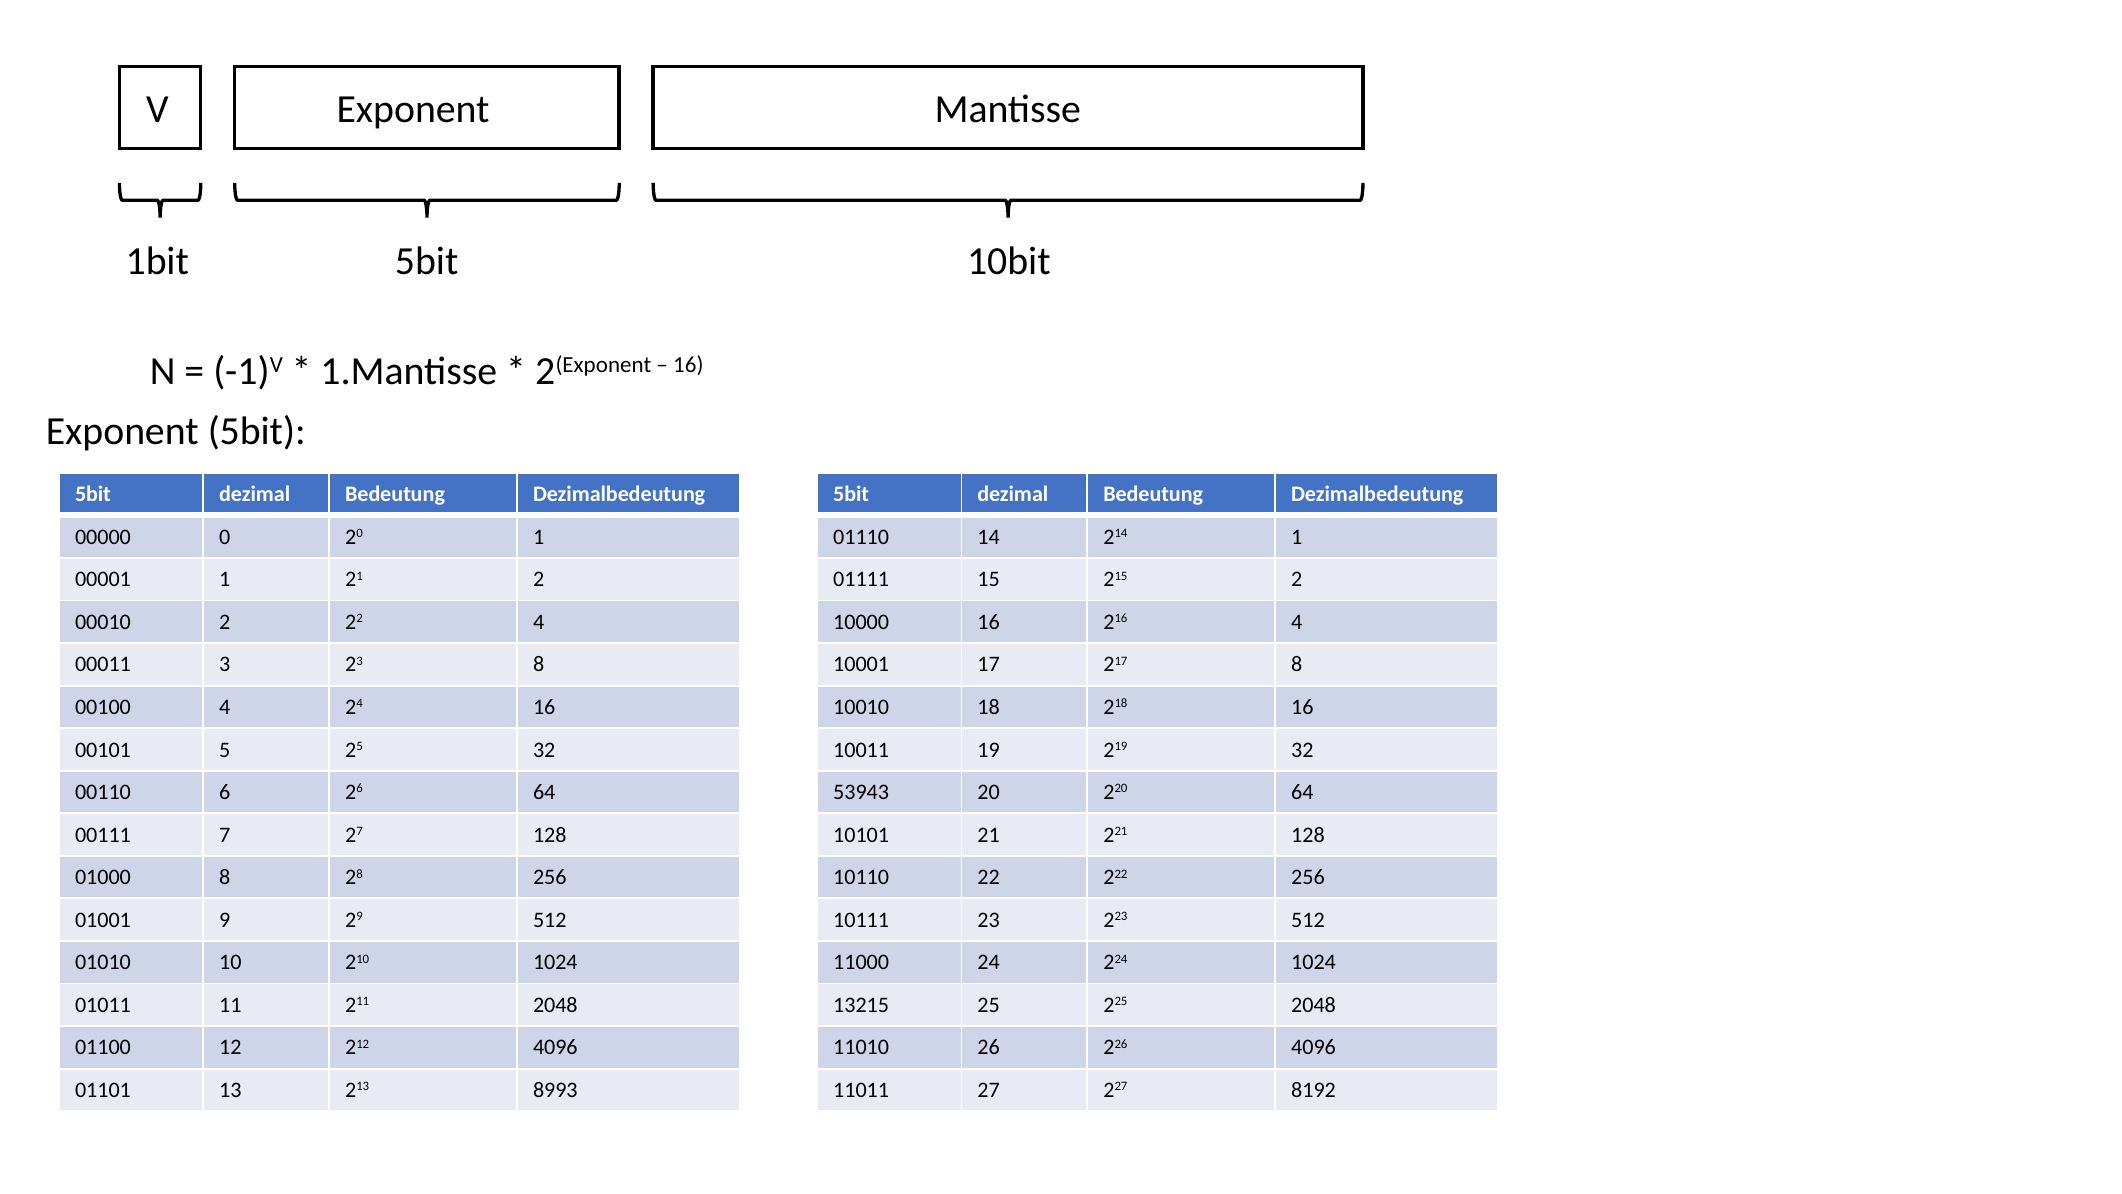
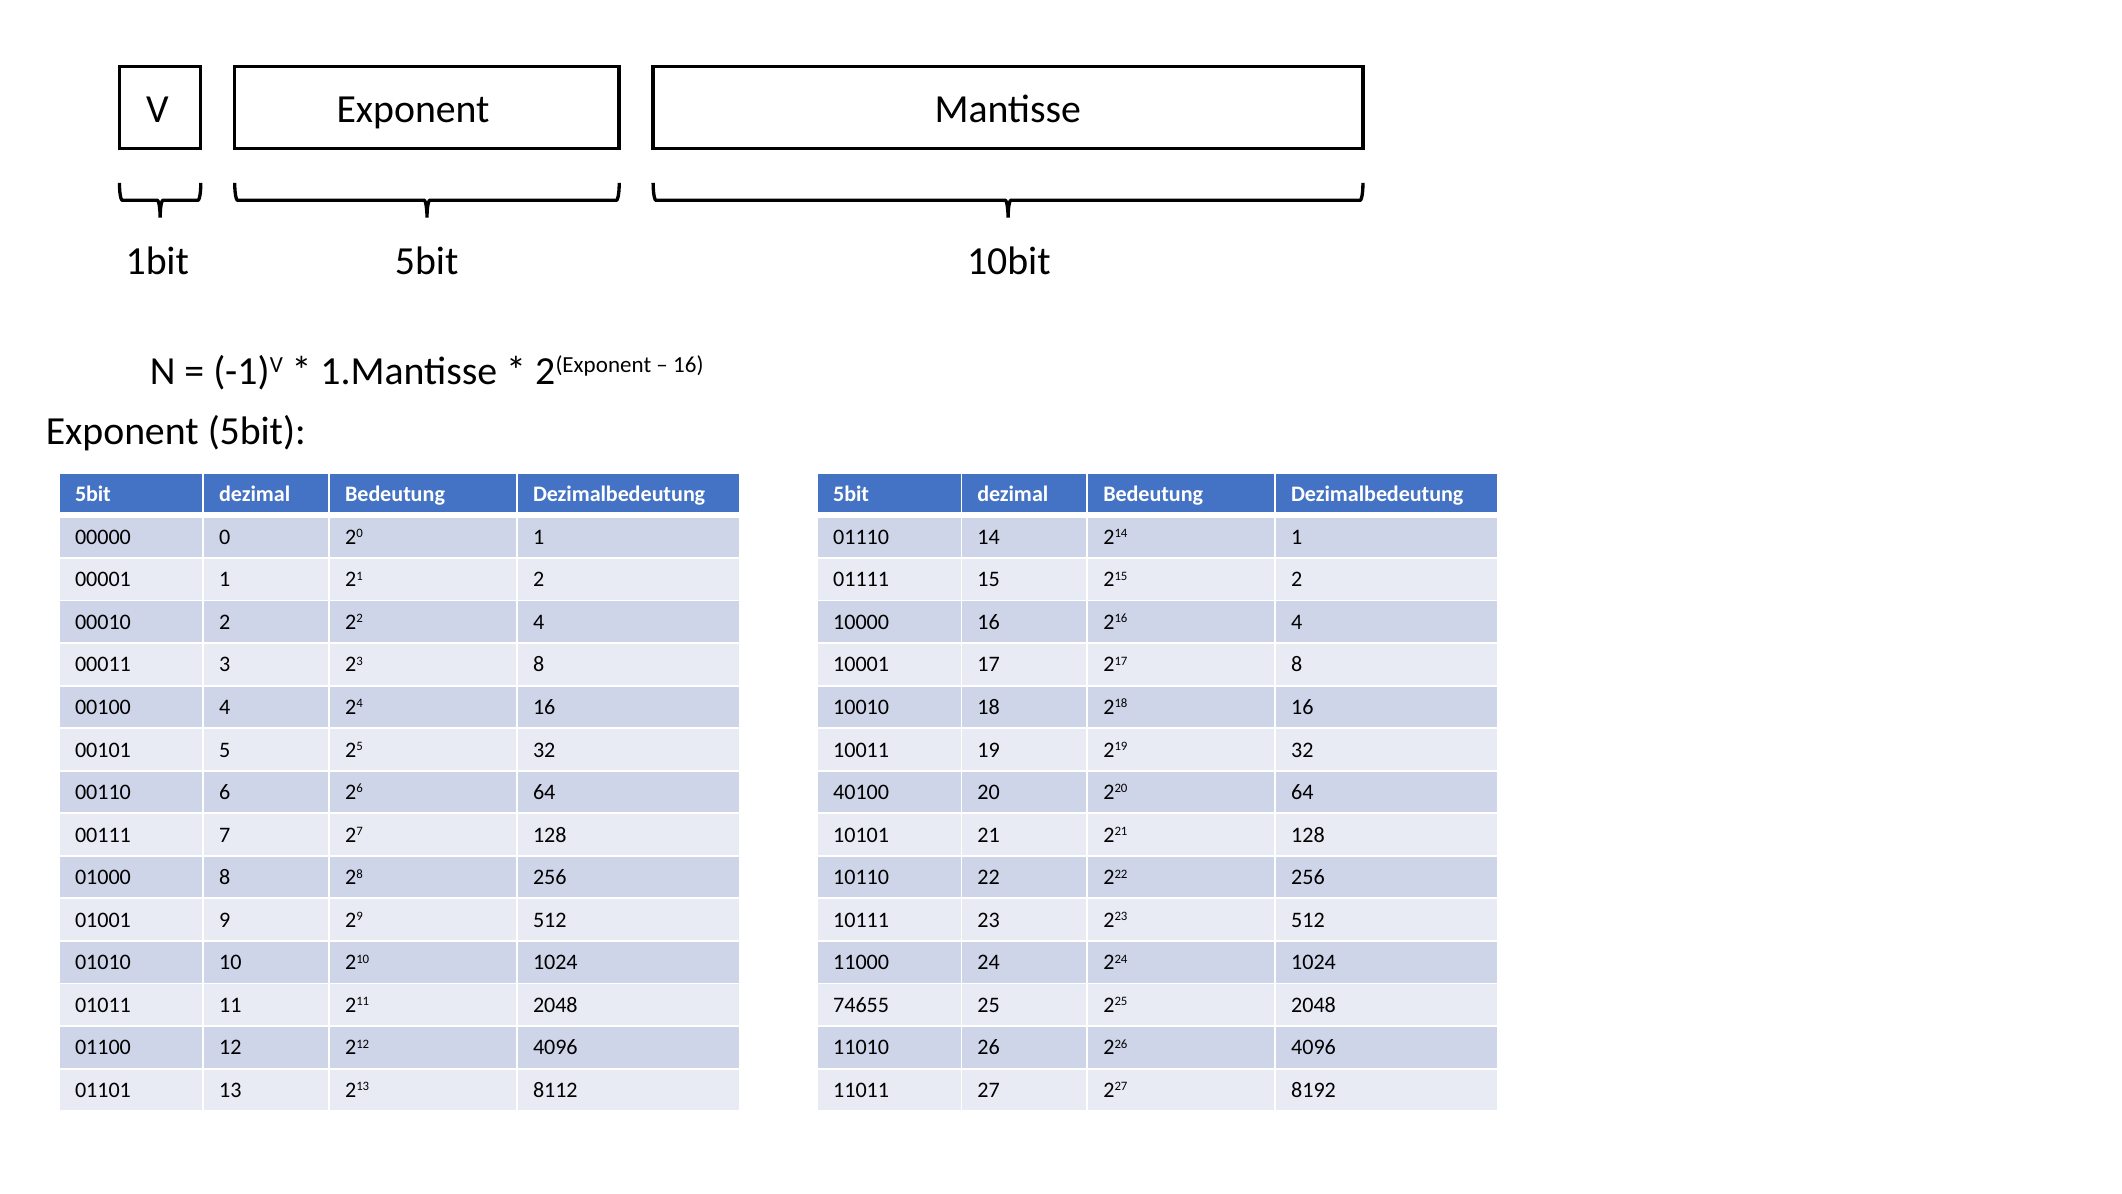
53943: 53943 -> 40100
13215: 13215 -> 74655
8993: 8993 -> 8112
